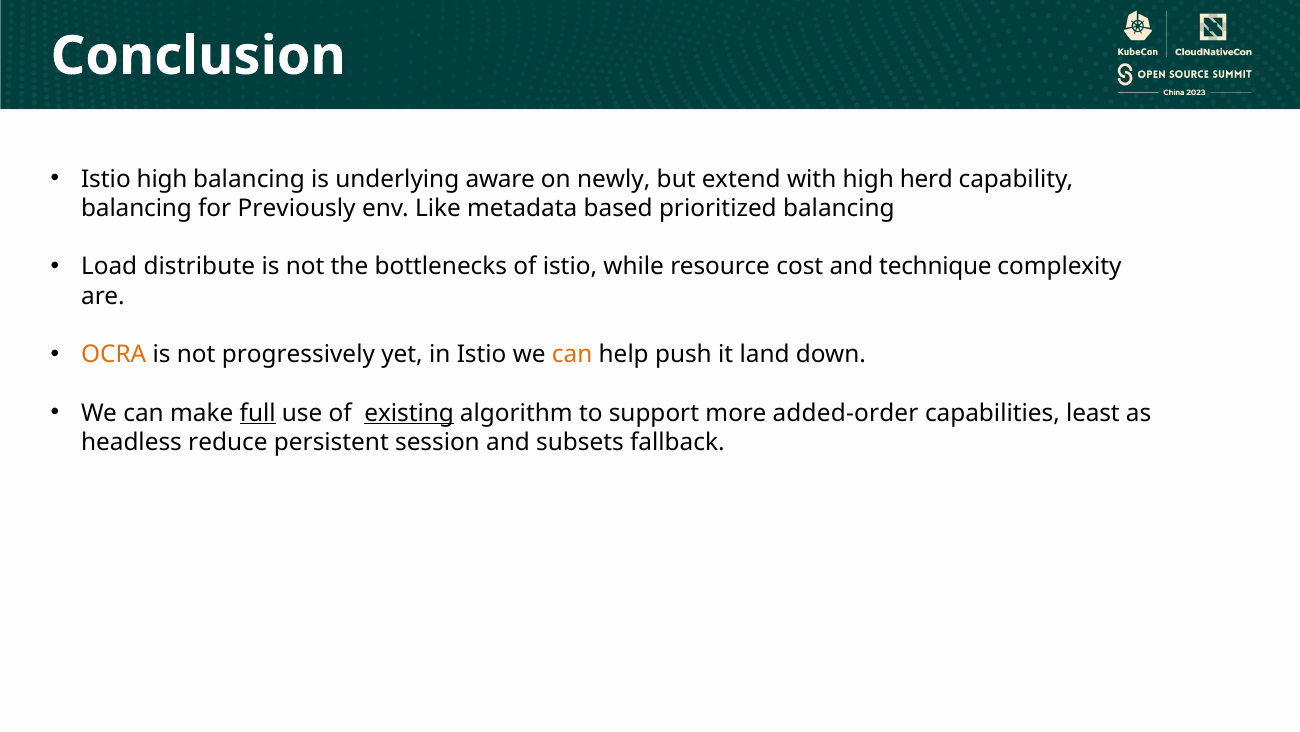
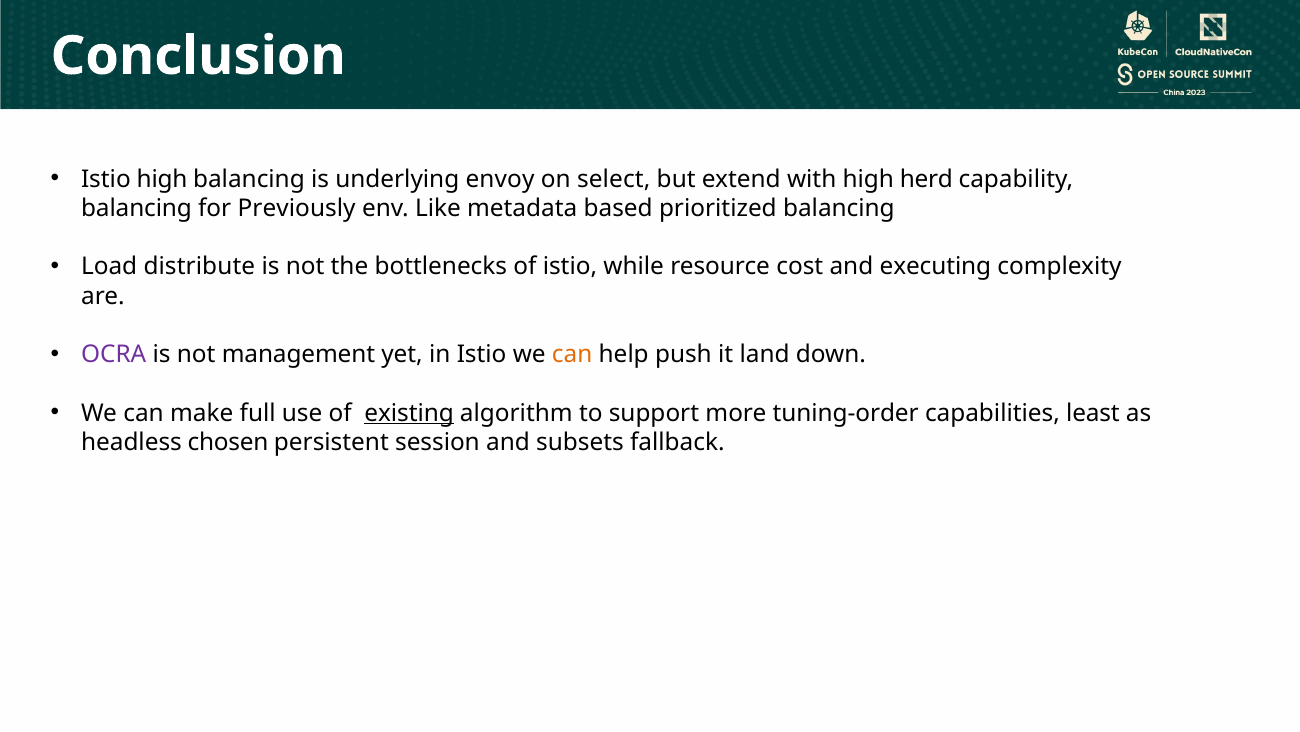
aware: aware -> envoy
newly: newly -> select
technique: technique -> executing
OCRA colour: orange -> purple
progressively: progressively -> management
full underline: present -> none
added-order: added-order -> tuning-order
reduce: reduce -> chosen
